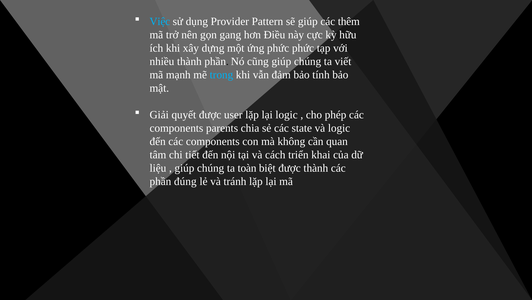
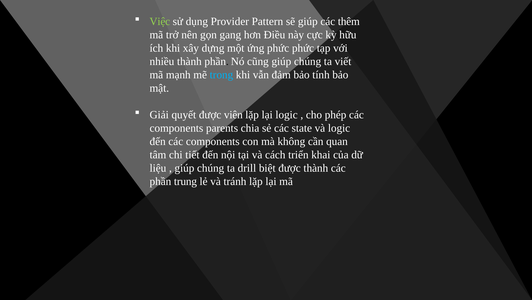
Việc colour: light blue -> light green
user: user -> viên
toàn: toàn -> drill
đúng: đúng -> trung
